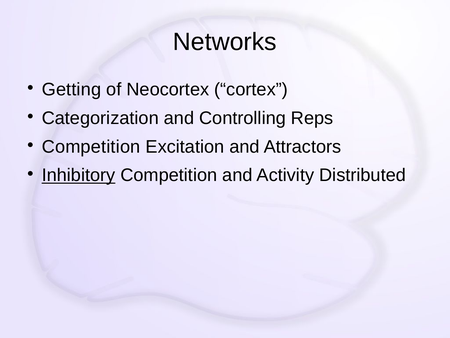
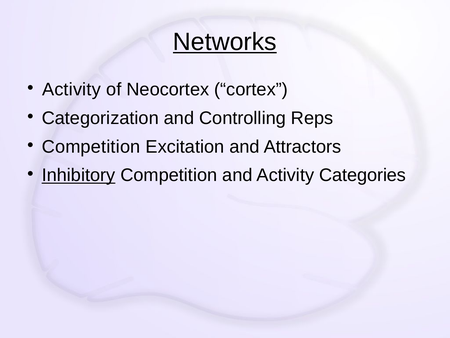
Networks underline: none -> present
Getting at (71, 89): Getting -> Activity
Distributed: Distributed -> Categories
